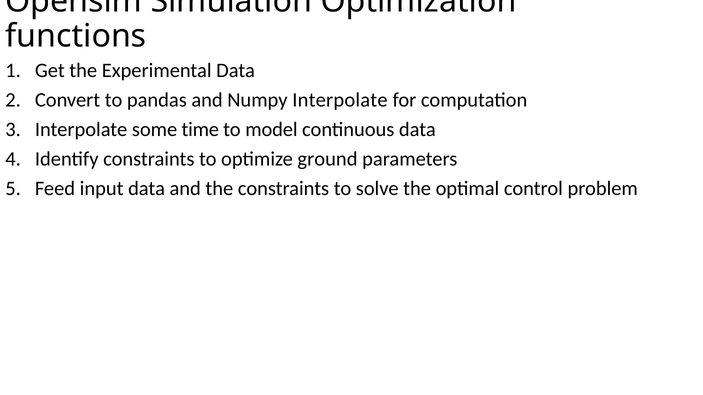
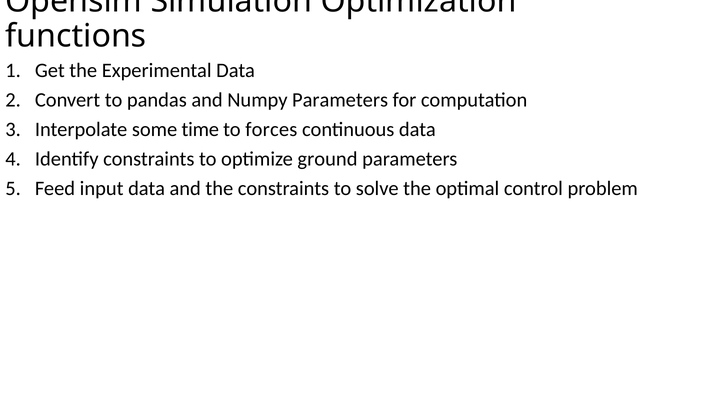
Numpy Interpolate: Interpolate -> Parameters
model: model -> forces
